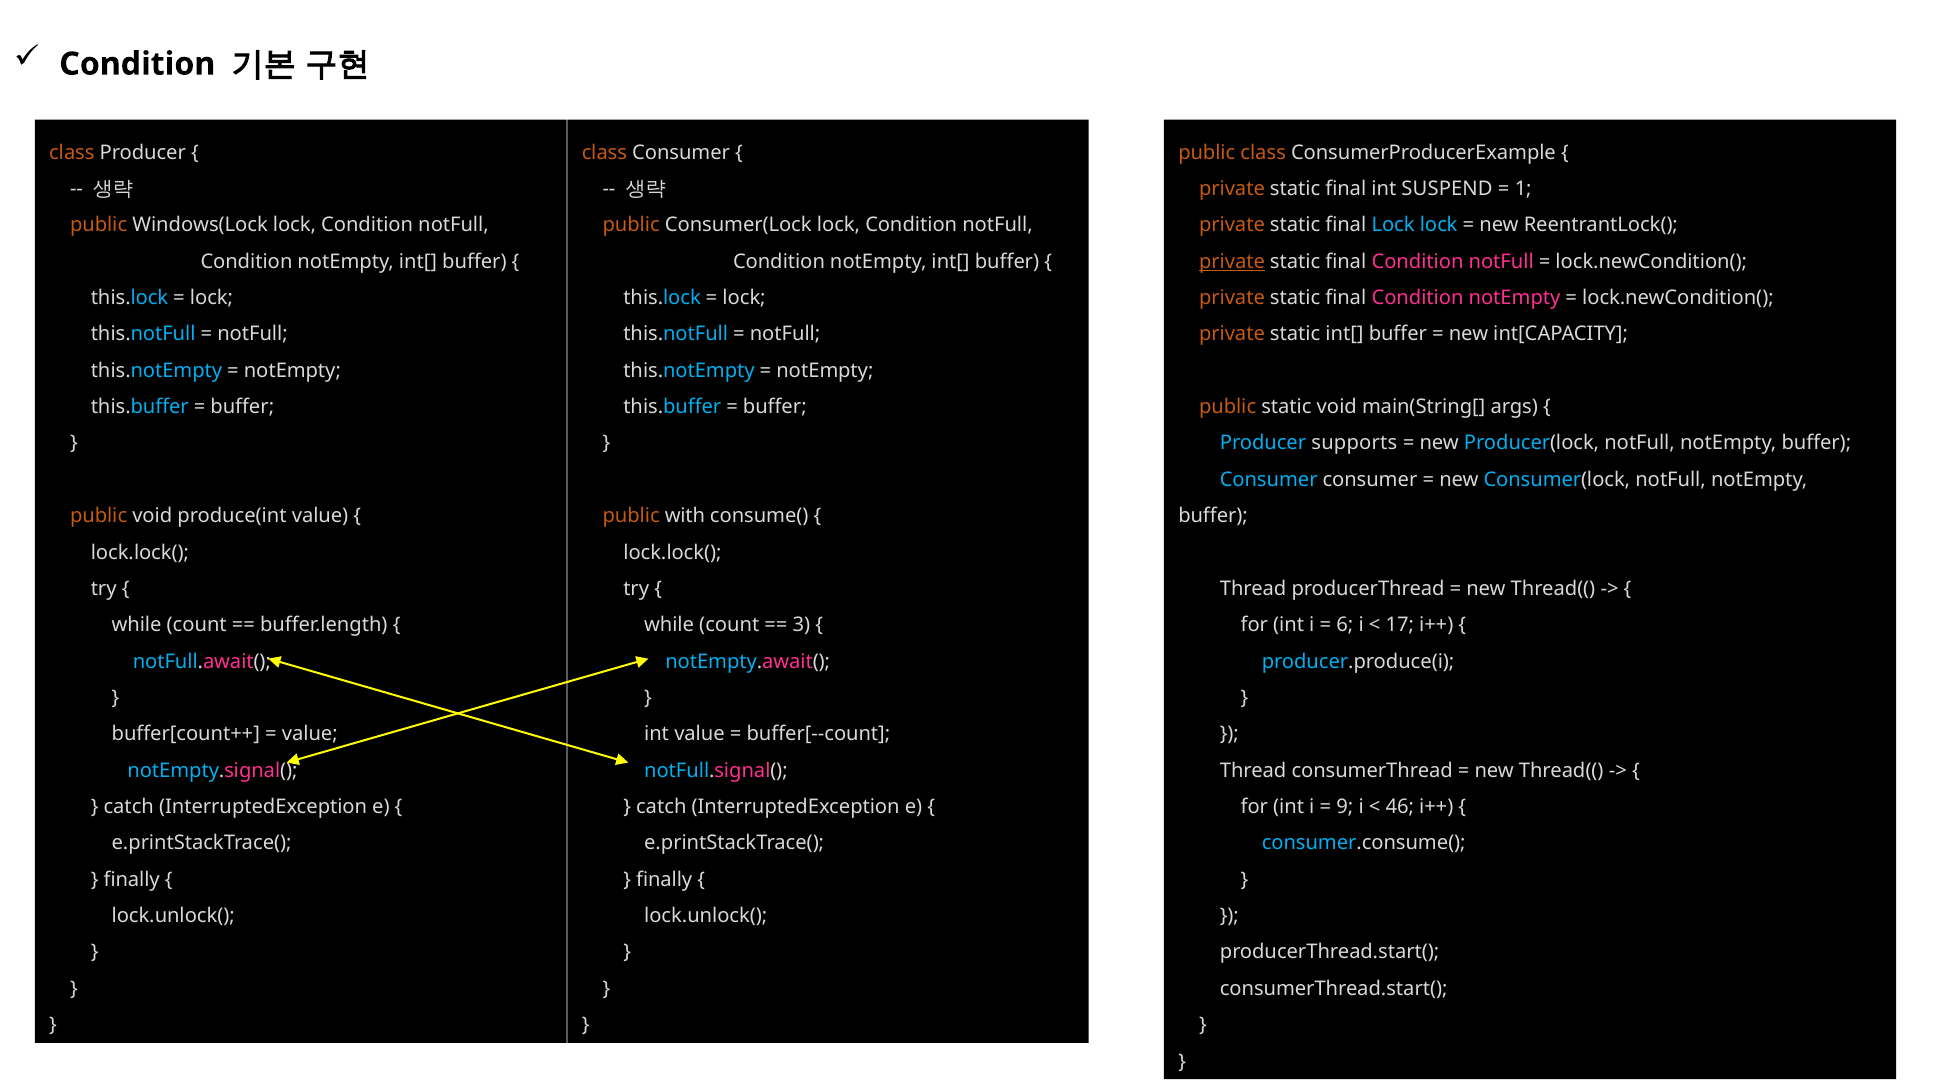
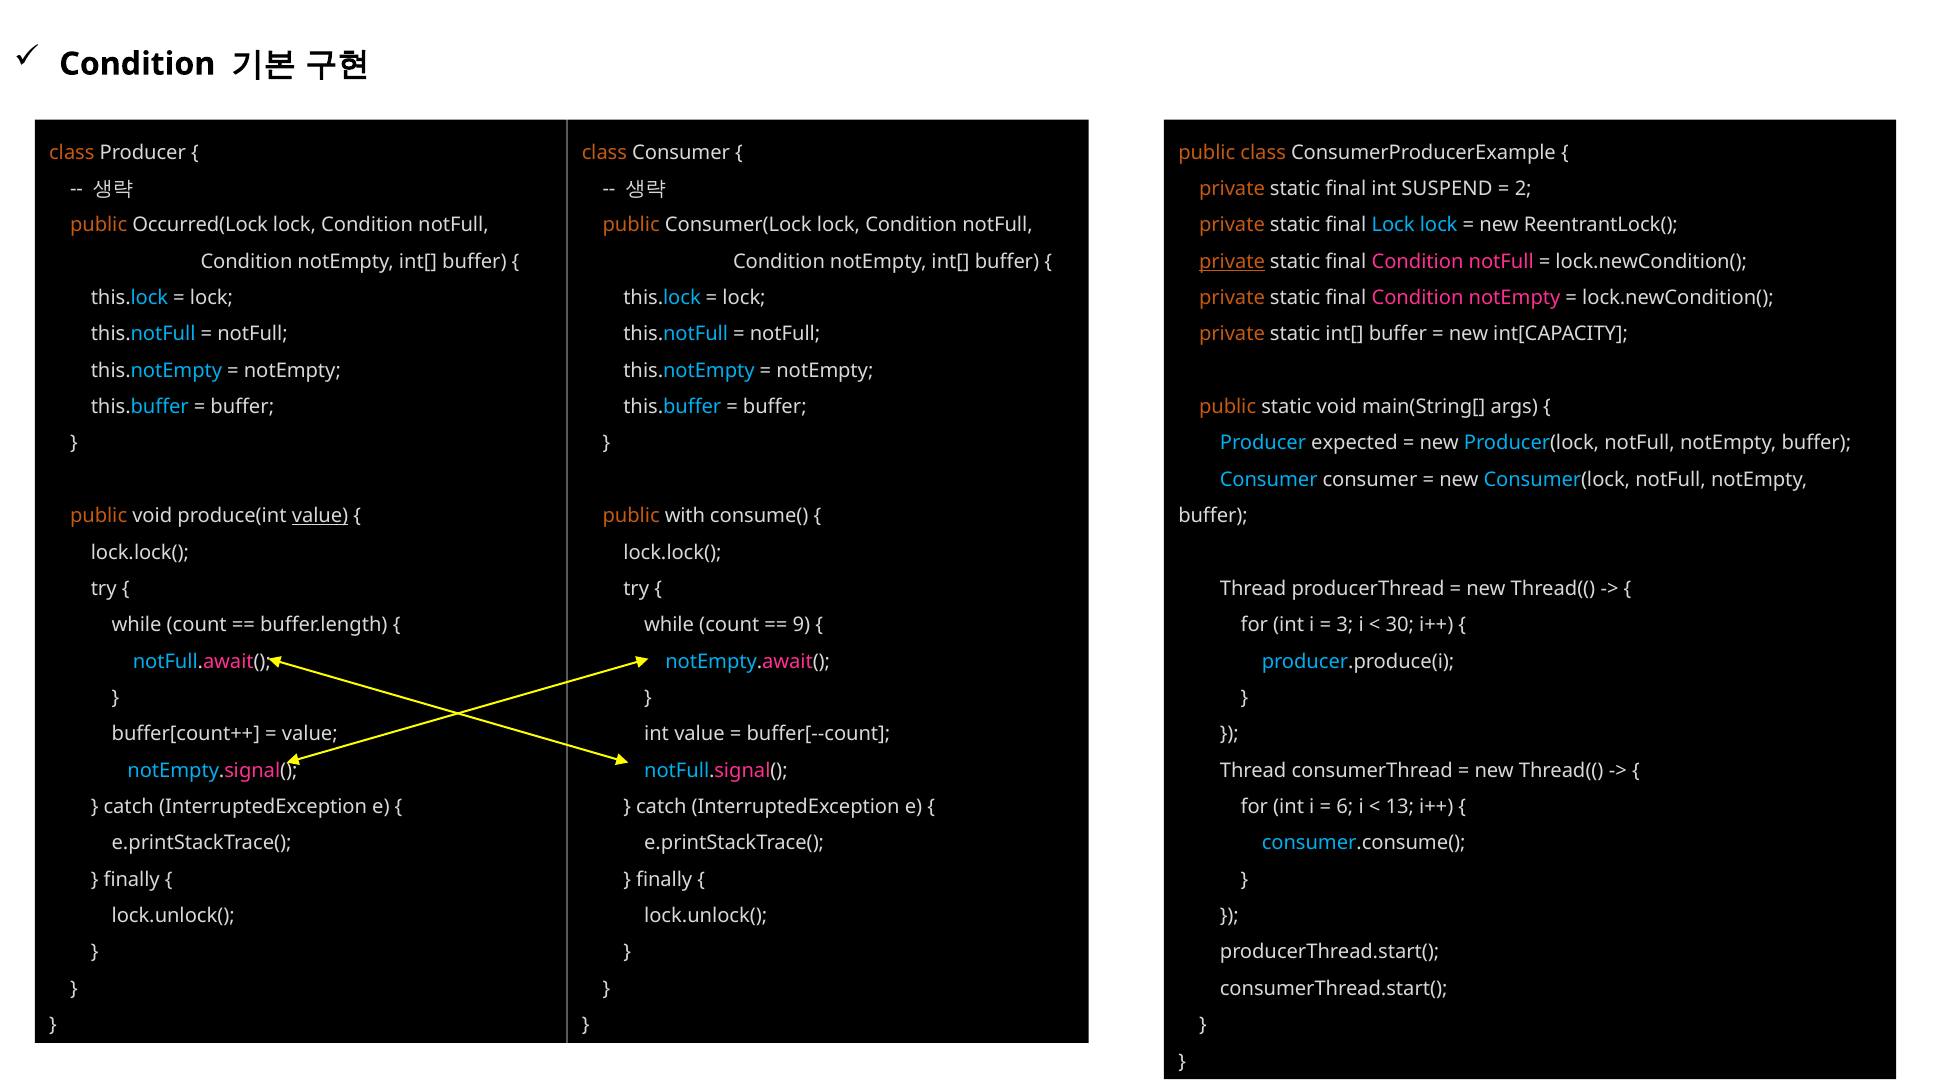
1: 1 -> 2
Windows(Lock: Windows(Lock -> Occurred(Lock
supports: supports -> expected
value at (320, 516) underline: none -> present
3: 3 -> 9
6: 6 -> 3
17: 17 -> 30
9: 9 -> 6
46: 46 -> 13
